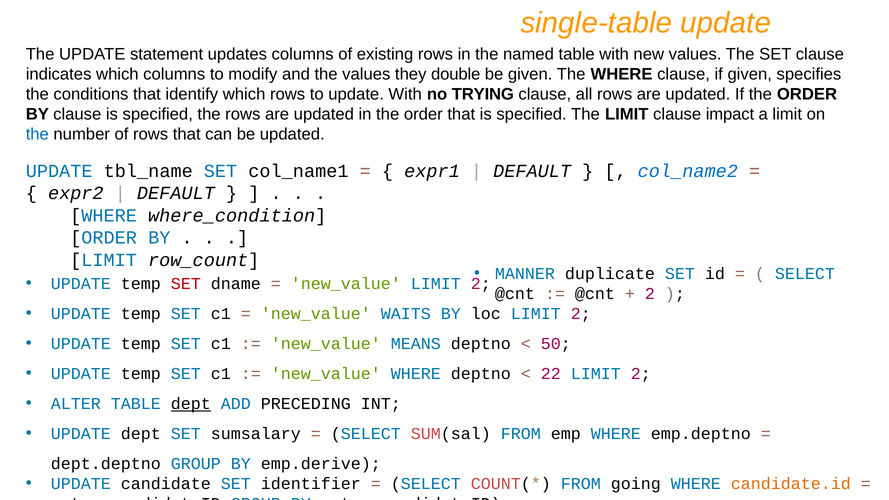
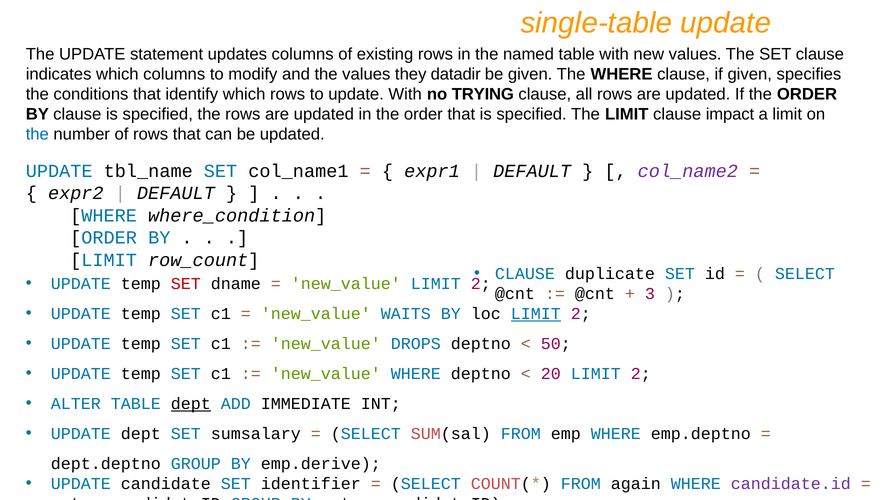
double: double -> datadir
col_name2 colour: blue -> purple
MANNER at (525, 274): MANNER -> CLAUSE
2 at (650, 294): 2 -> 3
LIMIT at (536, 314) underline: none -> present
MEANS: MEANS -> DROPS
22: 22 -> 20
PRECEDING: PRECEDING -> IMMEDIATE
going: going -> again
candidate.id colour: orange -> purple
